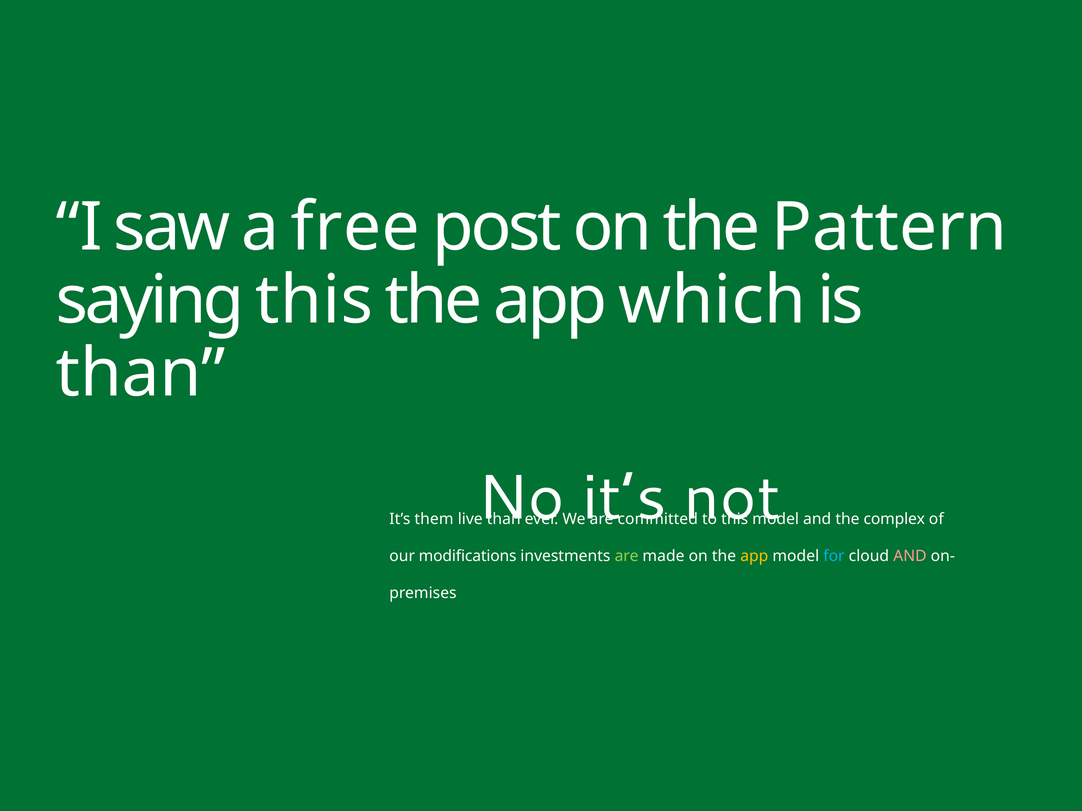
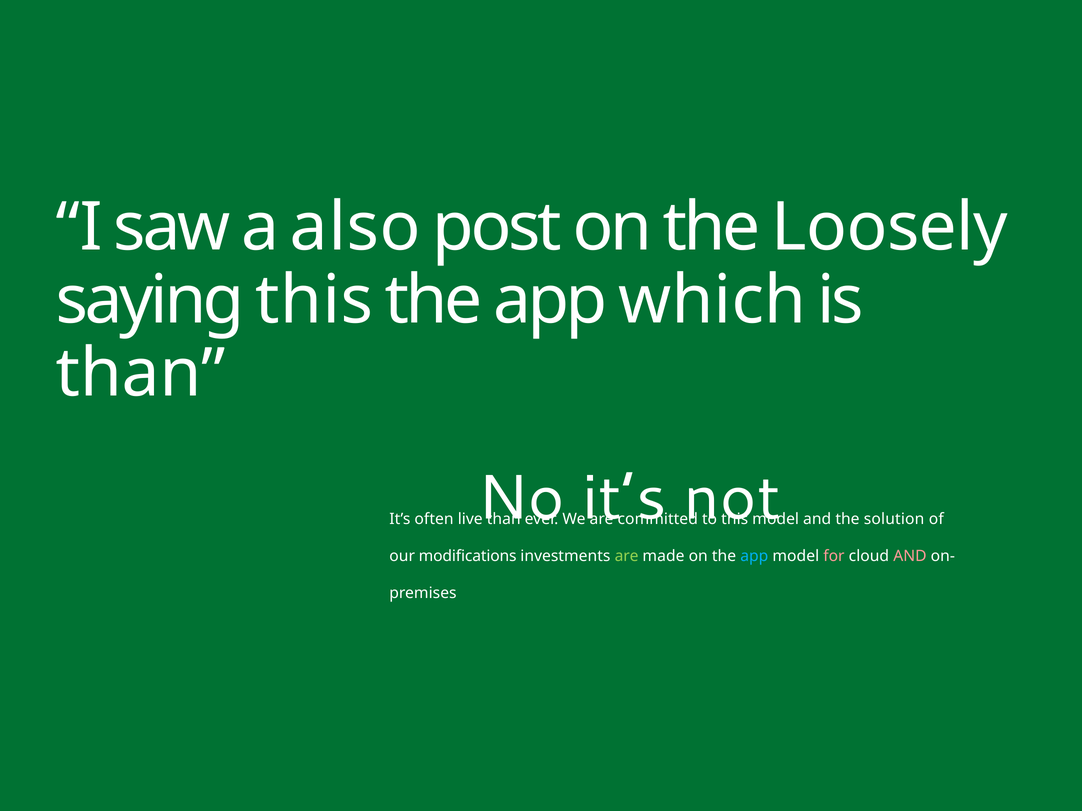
free: free -> also
Pattern: Pattern -> Loosely
them: them -> often
complex: complex -> solution
app at (754, 556) colour: yellow -> light blue
for colour: light blue -> pink
